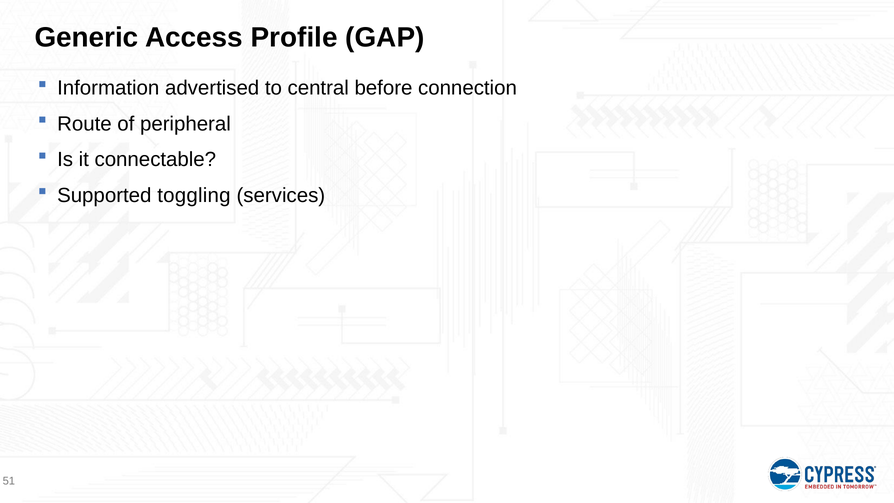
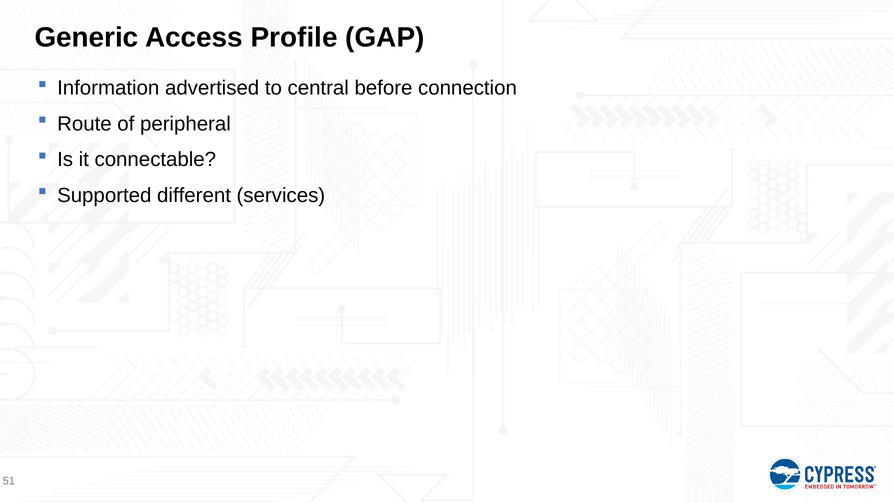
toggling: toggling -> different
